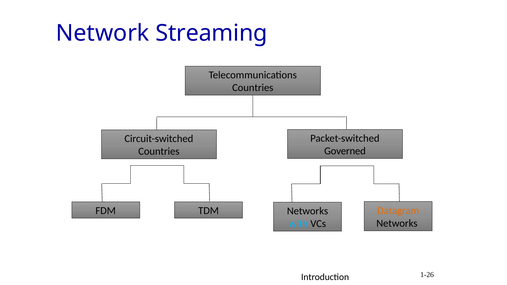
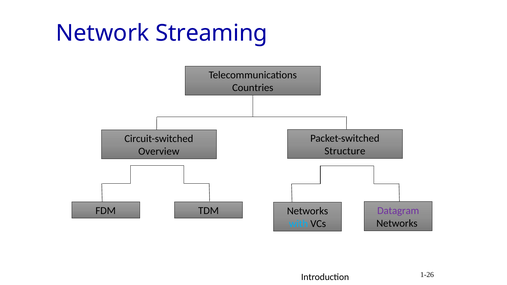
Governed: Governed -> Structure
Countries at (159, 152): Countries -> Overview
Datagram colour: orange -> purple
